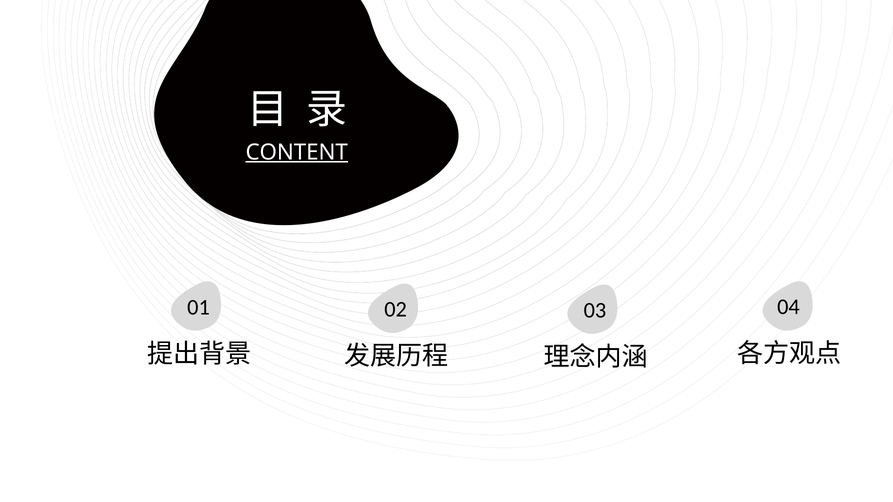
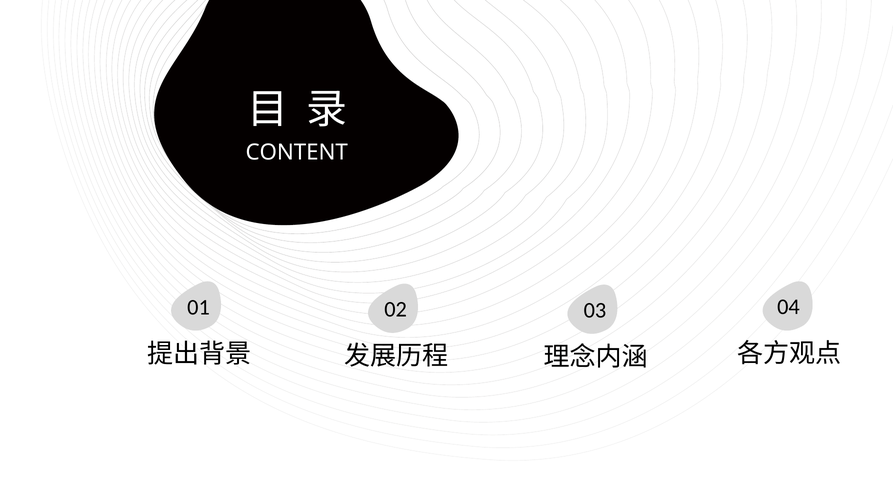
CONTENT underline: present -> none
